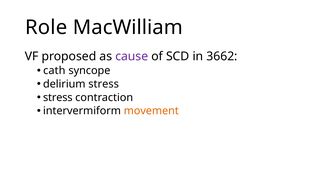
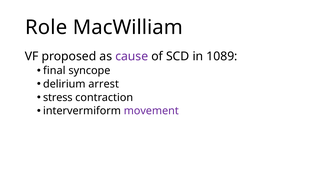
3662: 3662 -> 1089
cath: cath -> final
delirium stress: stress -> arrest
movement colour: orange -> purple
